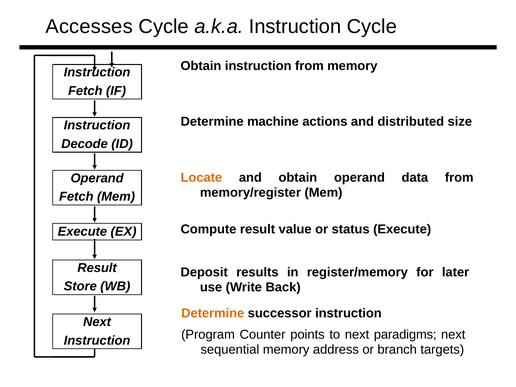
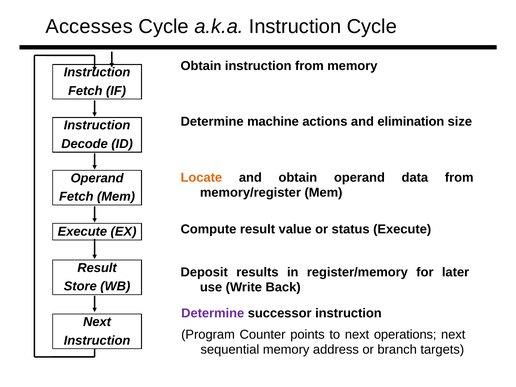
distributed: distributed -> elimination
Determine at (213, 313) colour: orange -> purple
paradigms: paradigms -> operations
